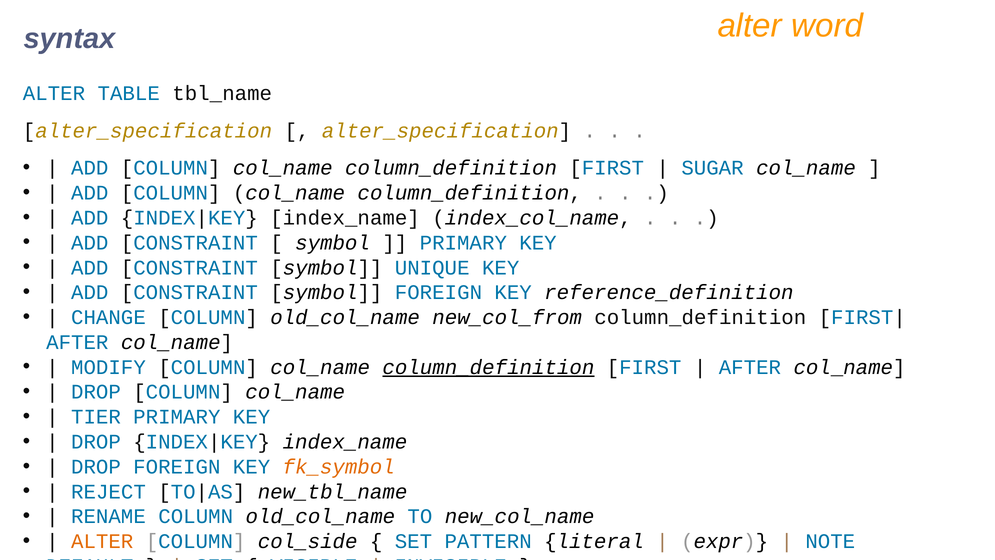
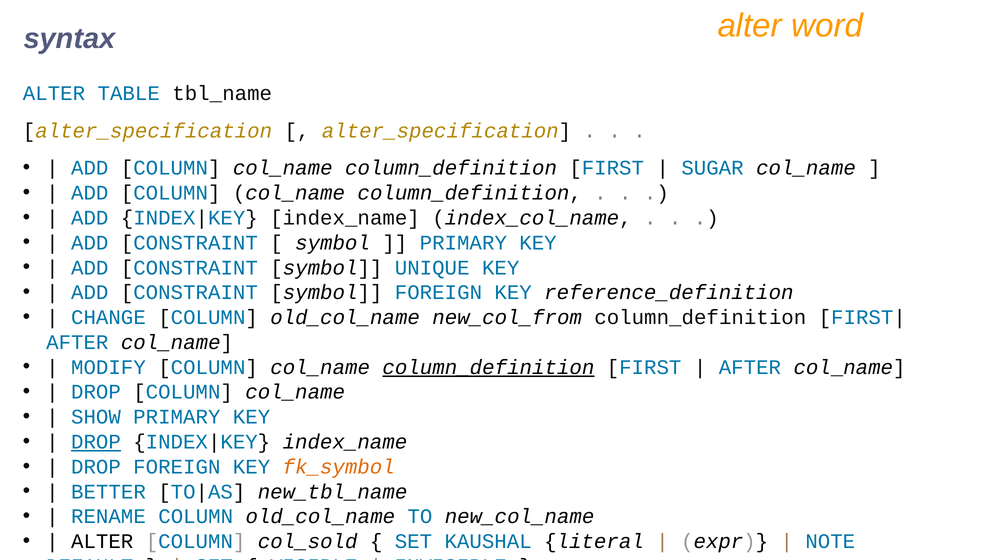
TIER: TIER -> SHOW
DROP at (96, 442) underline: none -> present
REJECT: REJECT -> BETTER
ALTER at (102, 541) colour: orange -> black
col_side: col_side -> col_sold
PATTERN: PATTERN -> KAUSHAL
